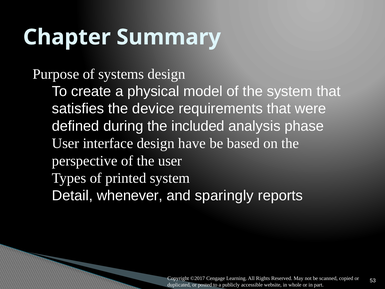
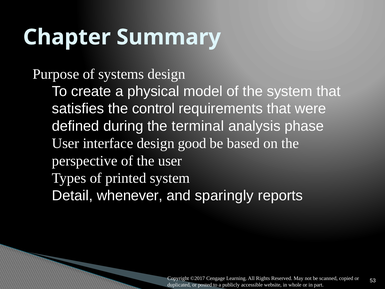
device: device -> control
included: included -> terminal
have: have -> good
